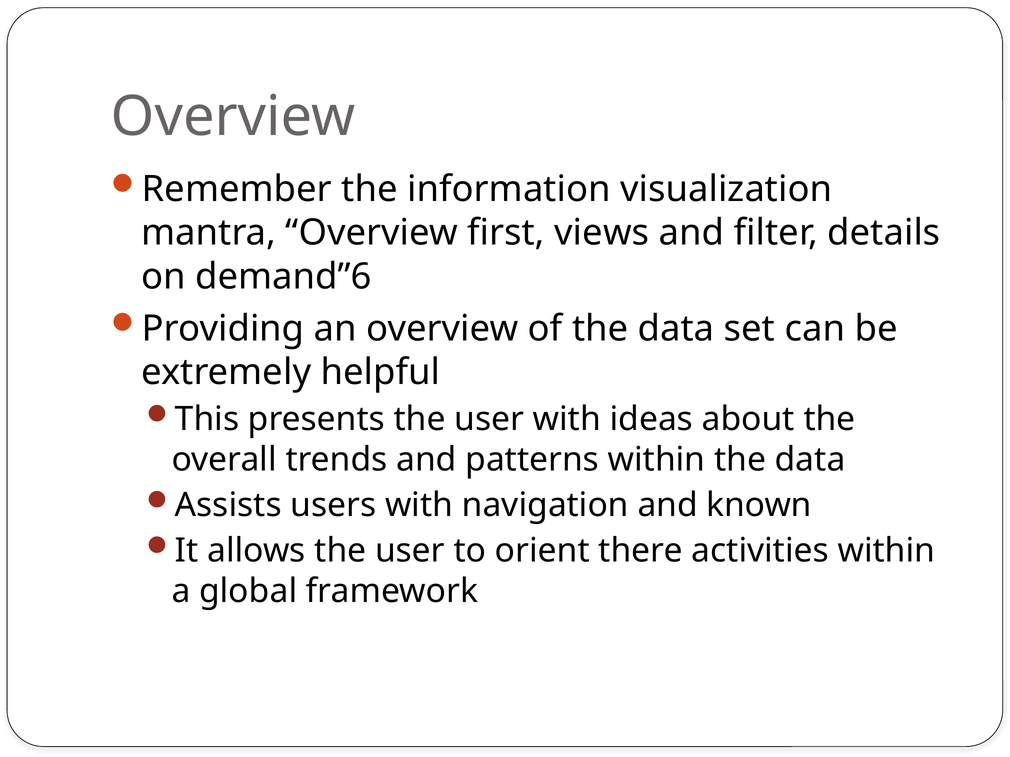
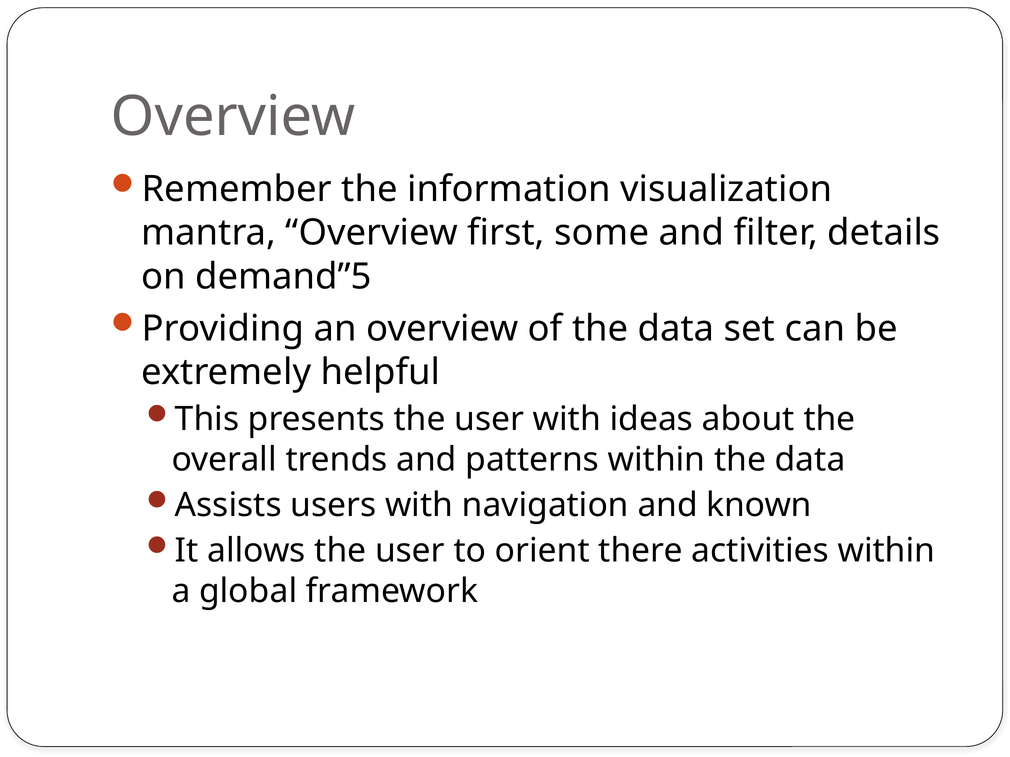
views: views -> some
demand”6: demand”6 -> demand”5
